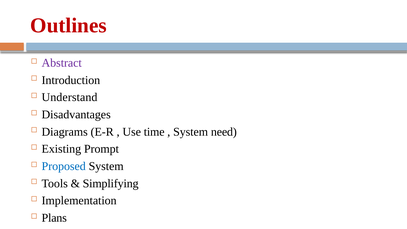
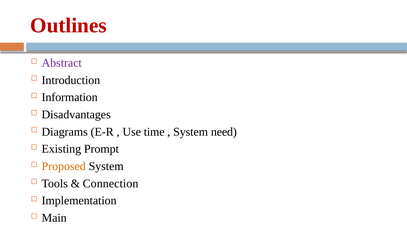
Understand: Understand -> Information
Proposed colour: blue -> orange
Simplifying: Simplifying -> Connection
Plans: Plans -> Main
